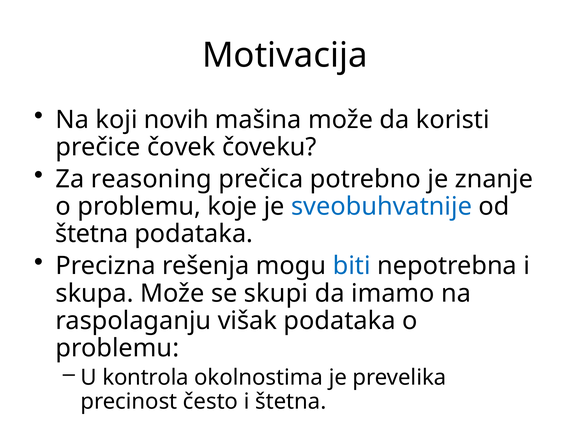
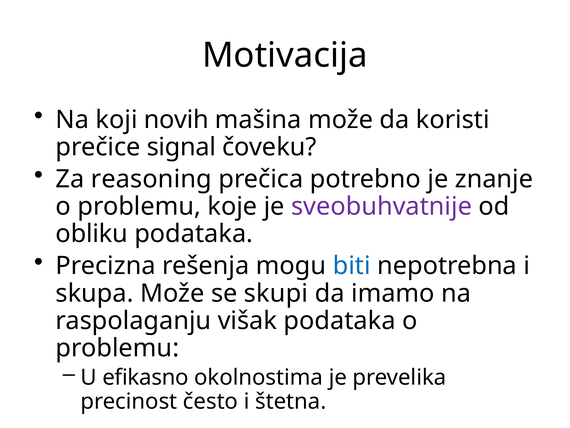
čovek: čovek -> signal
sveobuhvatnije colour: blue -> purple
štetna at (92, 234): štetna -> obliku
kontrola: kontrola -> efikasno
